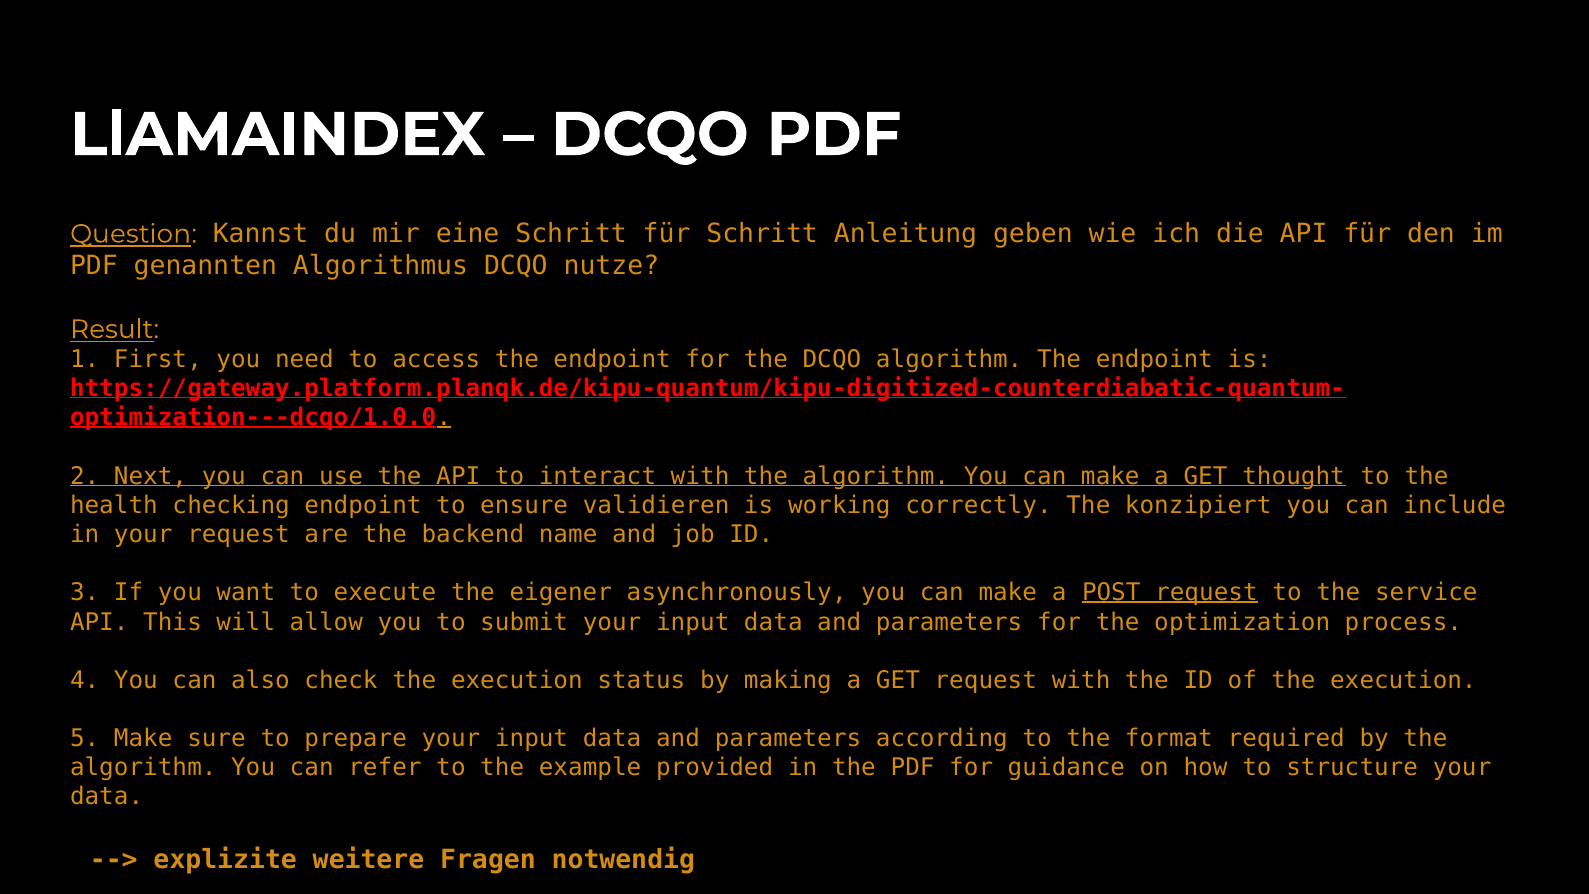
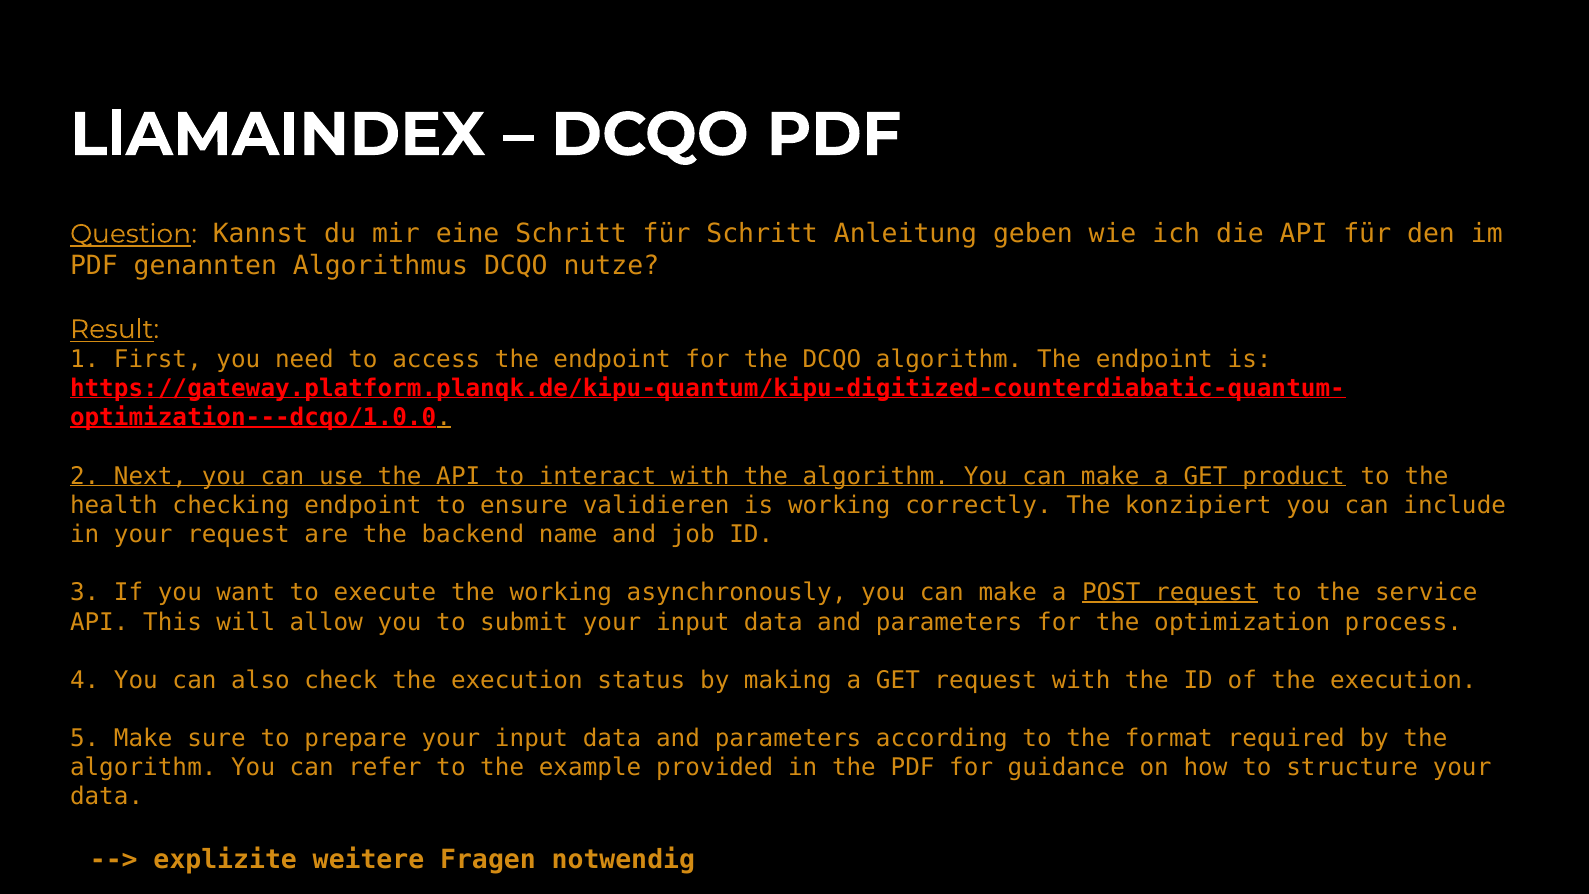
thought: thought -> product
the eigener: eigener -> working
